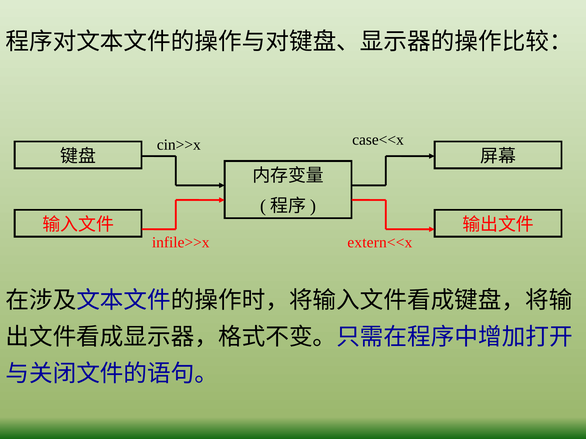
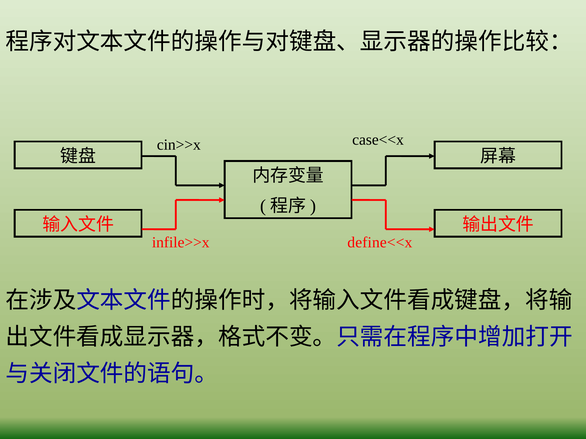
extern<<x: extern<<x -> define<<x
